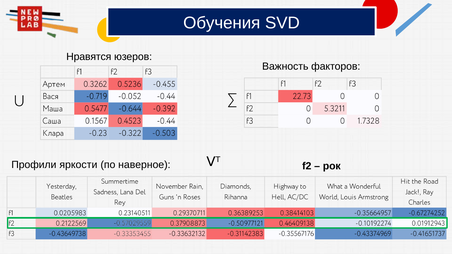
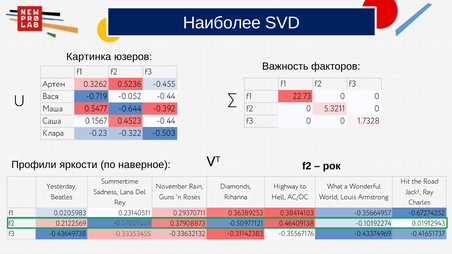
Обучения: Обучения -> Наиболее
Нравятся: Нравятся -> Картинка
